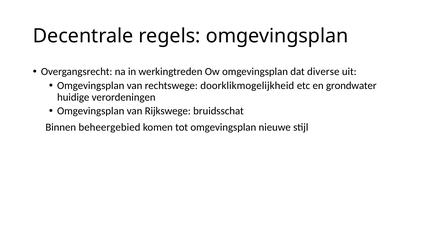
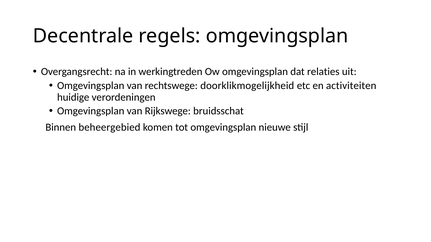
diverse: diverse -> relaties
grondwater: grondwater -> activiteiten
